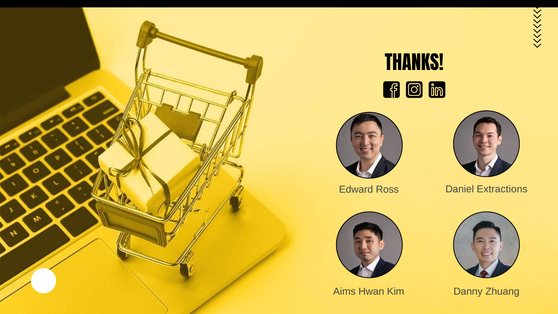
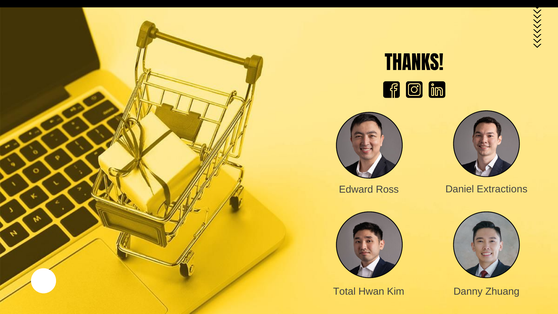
Aims: Aims -> Total
